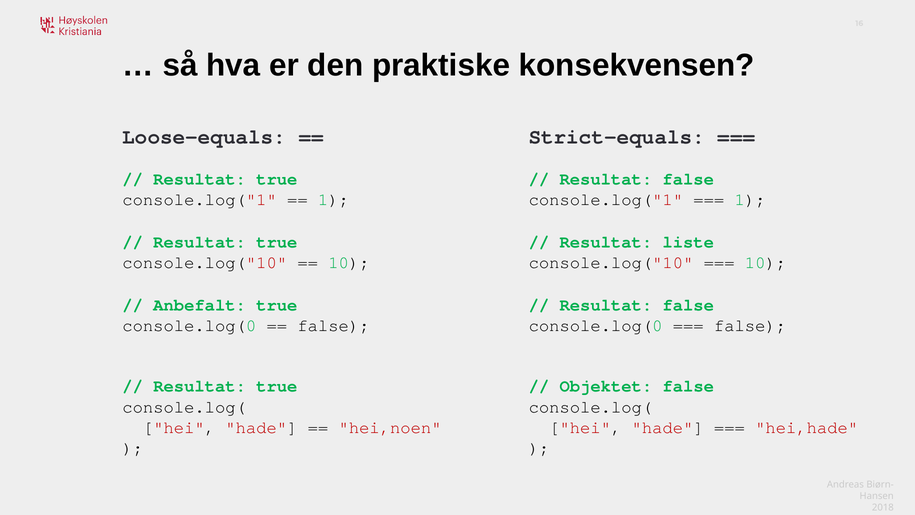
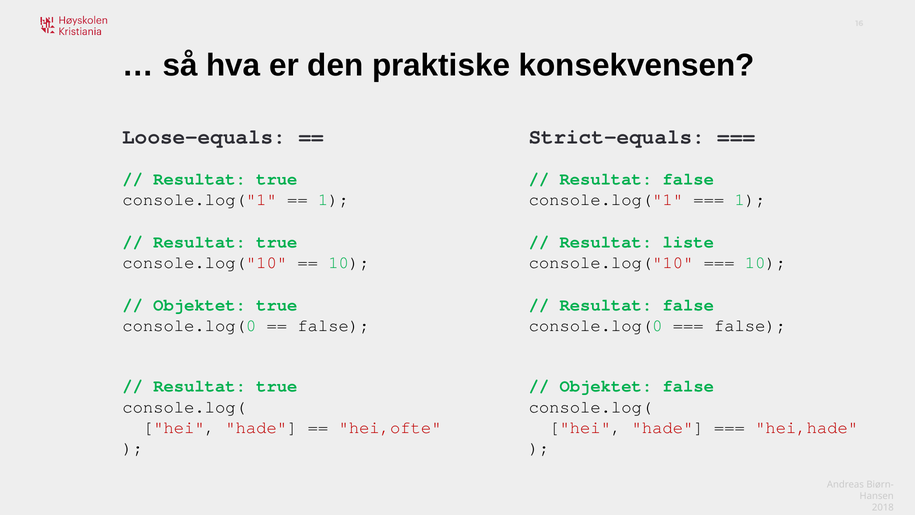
Anbefalt at (200, 305): Anbefalt -> Objektet
hei,noen: hei,noen -> hei,ofte
